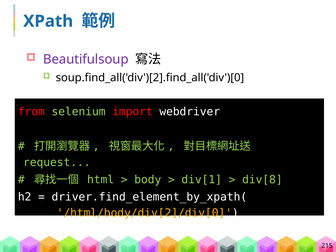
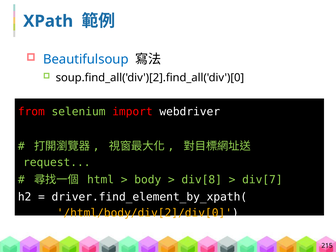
Beautifulsoup colour: purple -> blue
div[1: div[1 -> div[8
div[8: div[8 -> div[7
